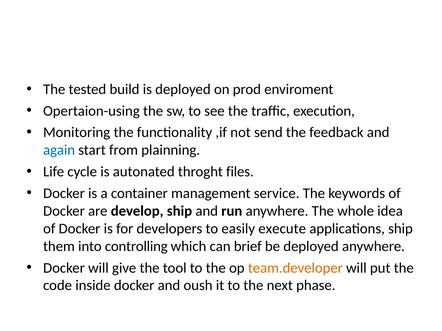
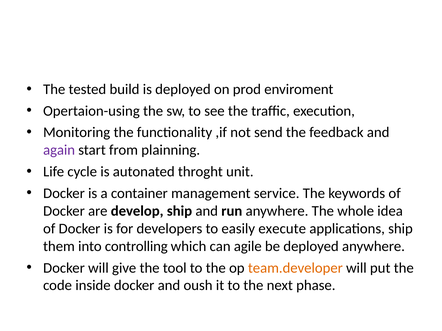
again colour: blue -> purple
files: files -> unit
brief: brief -> agile
